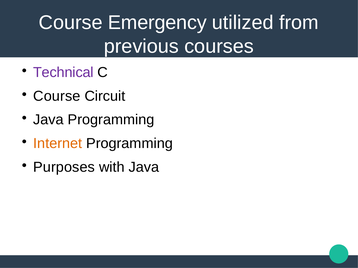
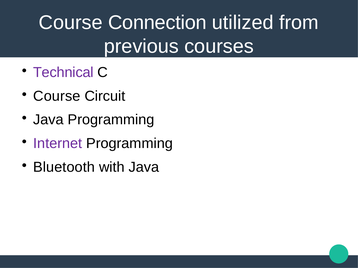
Emergency: Emergency -> Connection
Internet colour: orange -> purple
Purposes: Purposes -> Bluetooth
